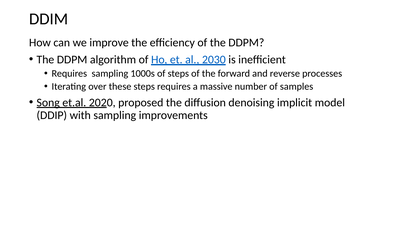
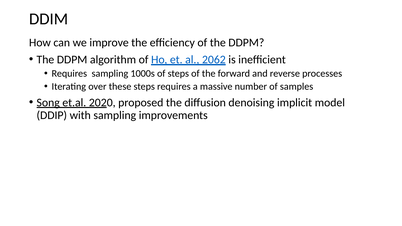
2030: 2030 -> 2062
